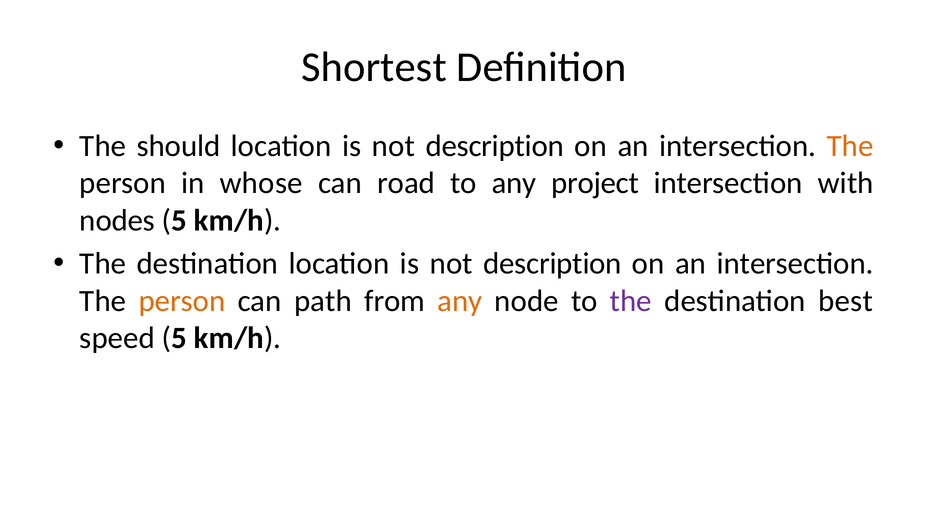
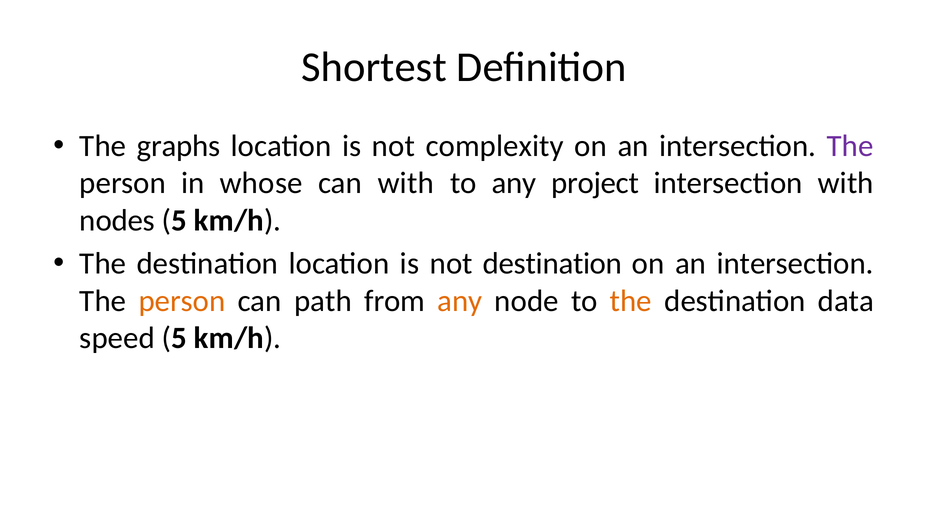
should: should -> graphs
description at (495, 146): description -> complexity
The at (850, 146) colour: orange -> purple
can road: road -> with
description at (552, 264): description -> destination
the at (631, 301) colour: purple -> orange
best: best -> data
